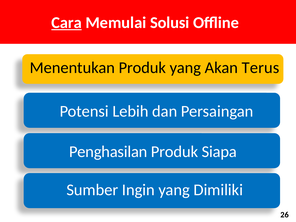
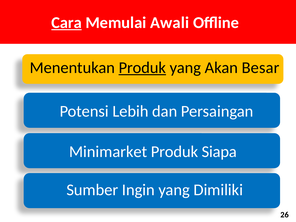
Solusi: Solusi -> Awali
Produk at (142, 68) underline: none -> present
Terus: Terus -> Besar
Penghasilan: Penghasilan -> Minimarket
